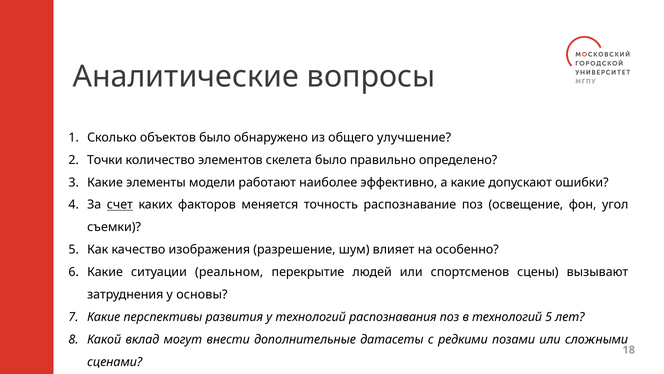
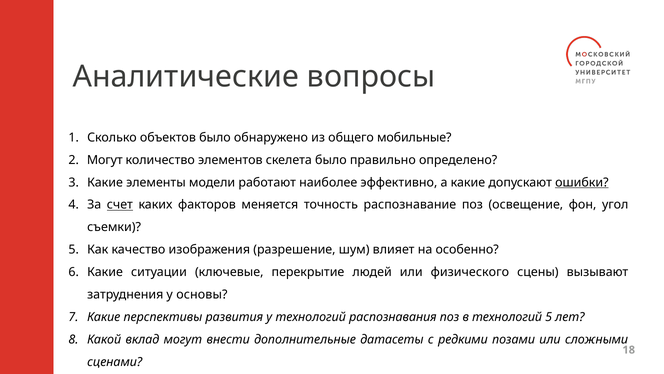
улучшение: улучшение -> мобильные
Точки at (105, 160): Точки -> Могут
ошибки underline: none -> present
реальном: реальном -> ключевые
спортсменов: спортсменов -> физического
